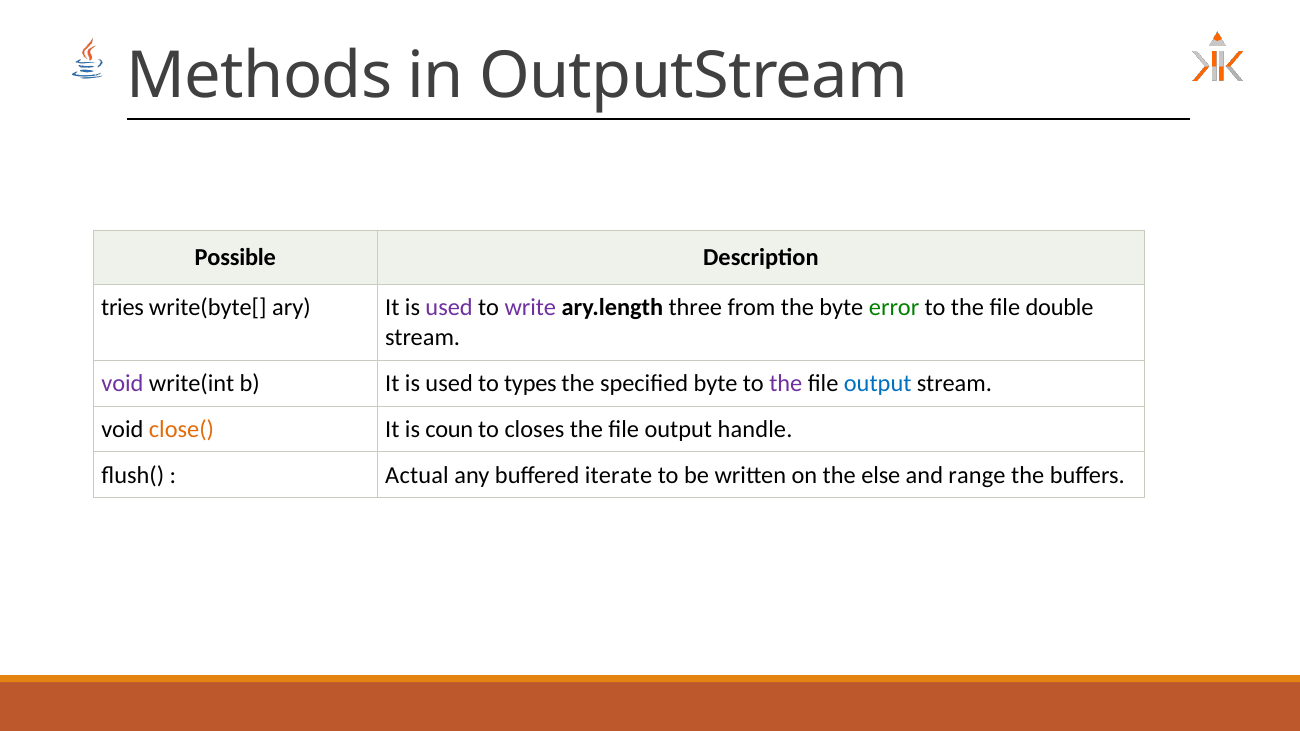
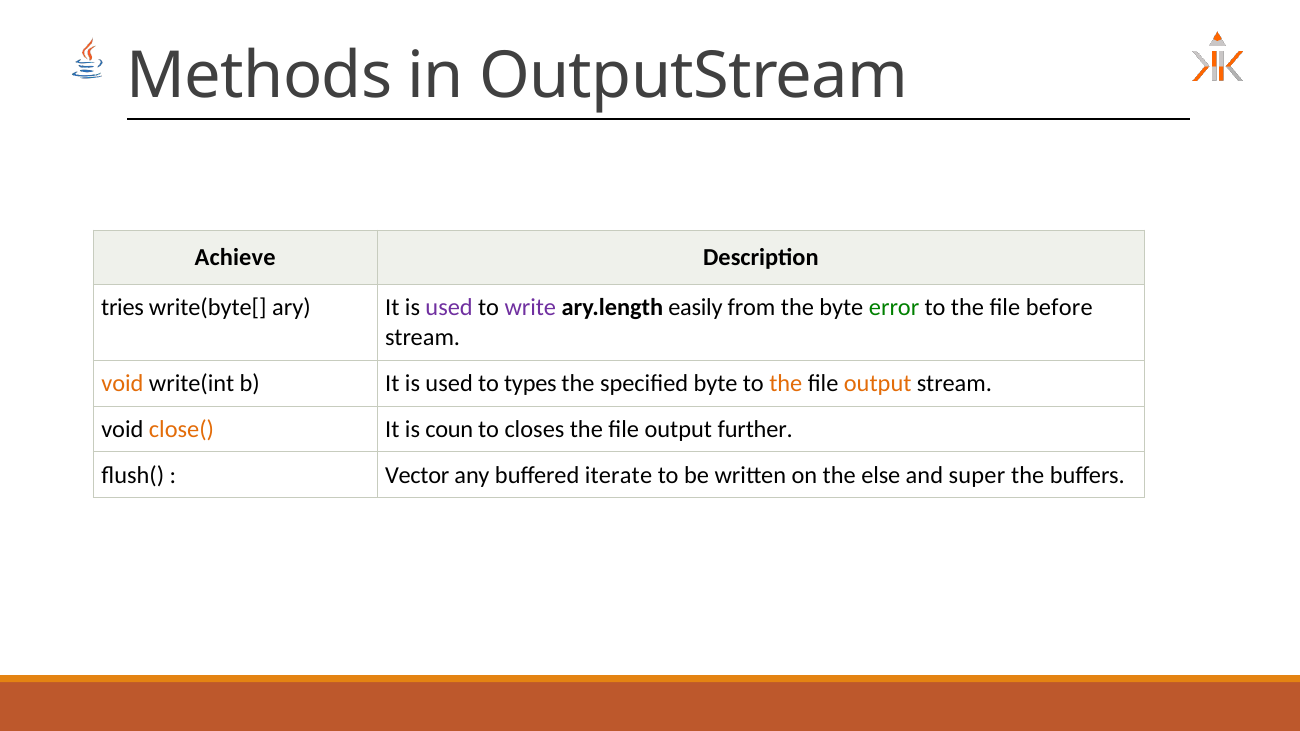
Possible: Possible -> Achieve
three: three -> easily
double: double -> before
void at (122, 383) colour: purple -> orange
the at (786, 383) colour: purple -> orange
output at (878, 383) colour: blue -> orange
handle: handle -> further
Actual: Actual -> Vector
range: range -> super
